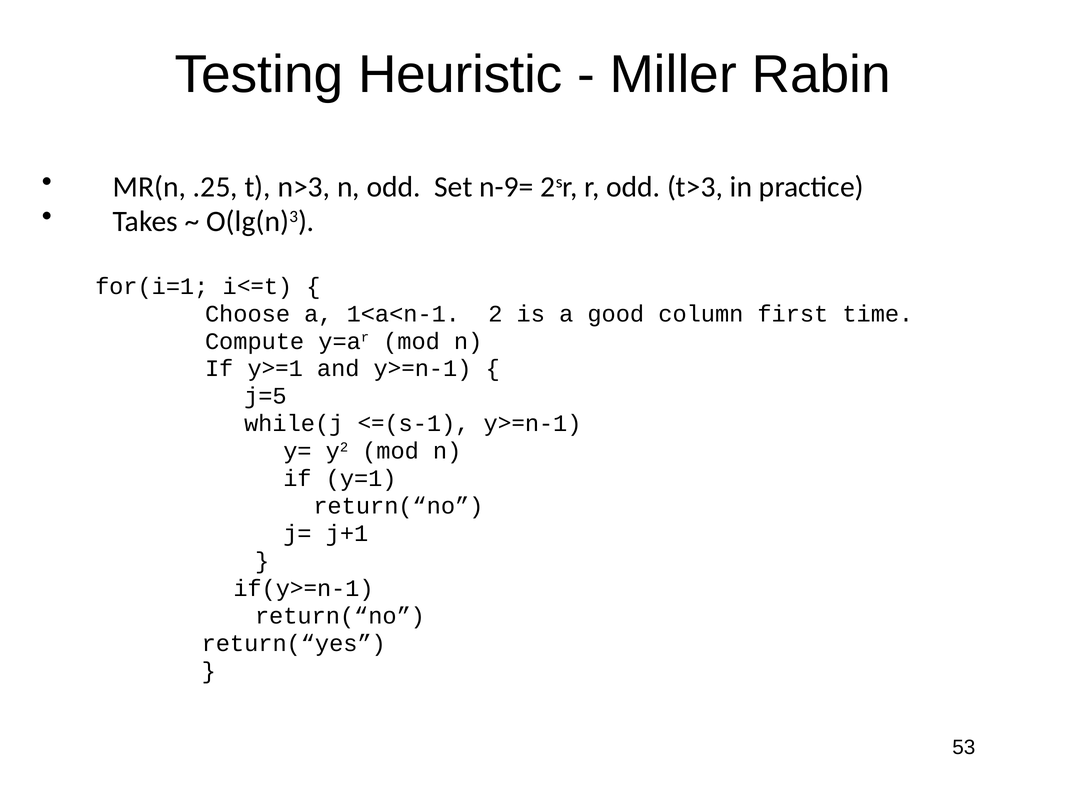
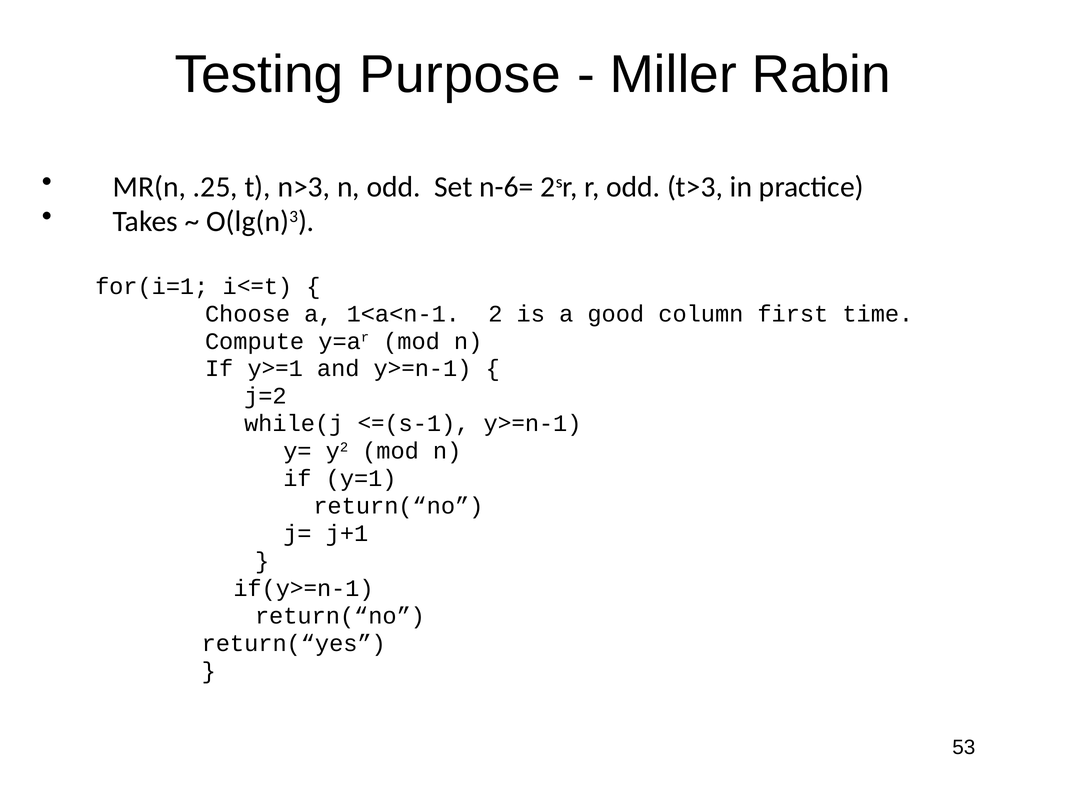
Heuristic: Heuristic -> Purpose
n-9=: n-9= -> n-6=
j=5: j=5 -> j=2
